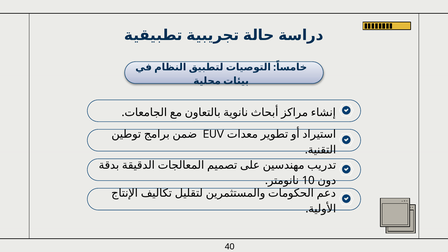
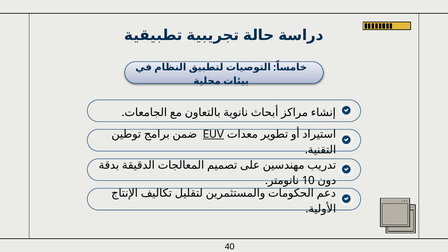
EUV underline: none -> present
